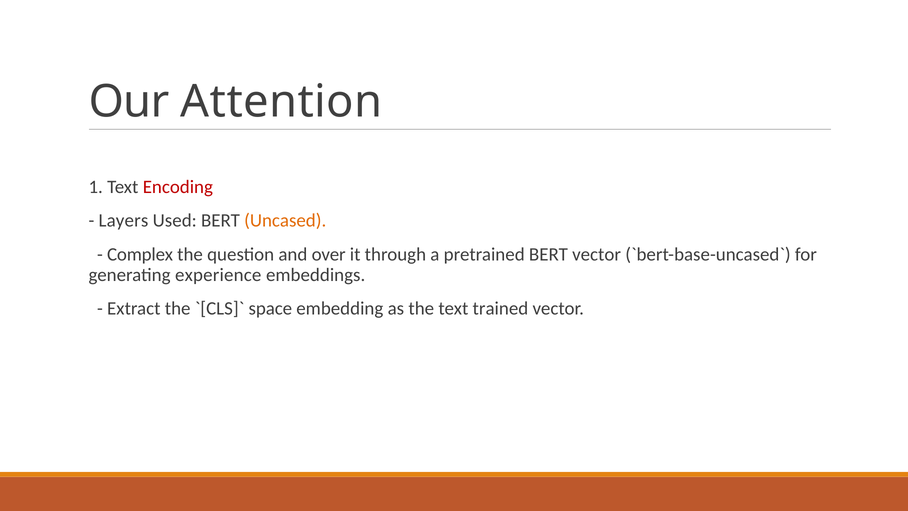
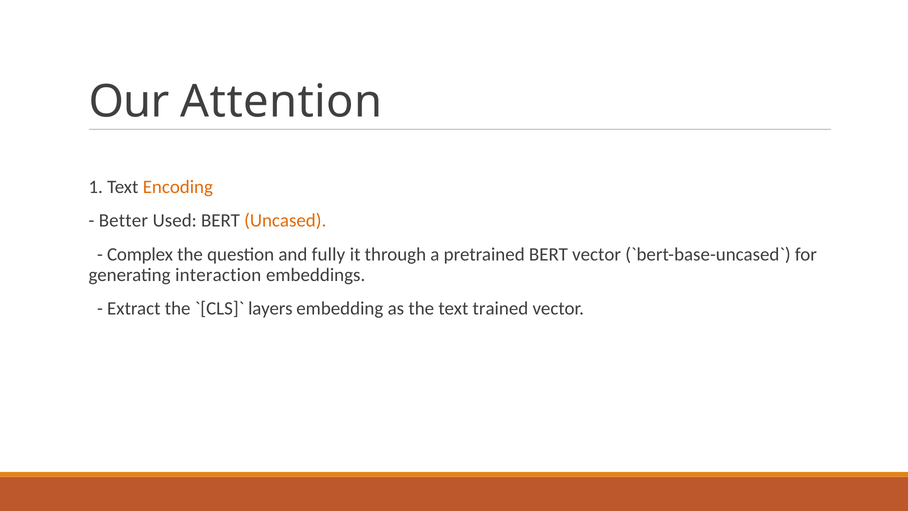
Encoding colour: red -> orange
Layers: Layers -> Better
over: over -> fully
experience: experience -> interaction
space: space -> layers
